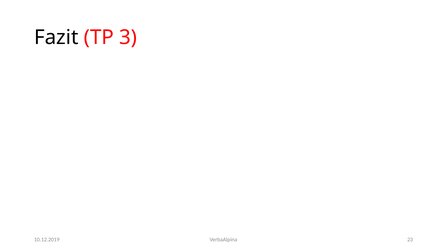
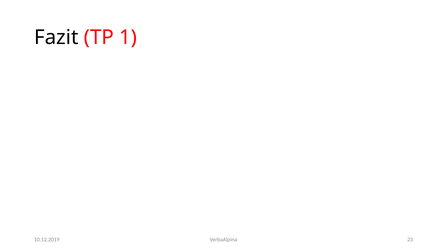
3: 3 -> 1
